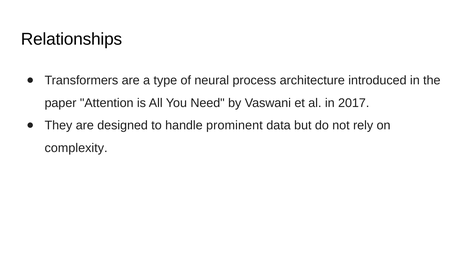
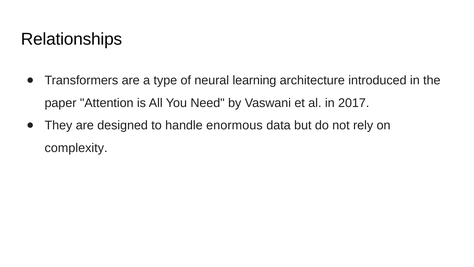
process: process -> learning
prominent: prominent -> enormous
